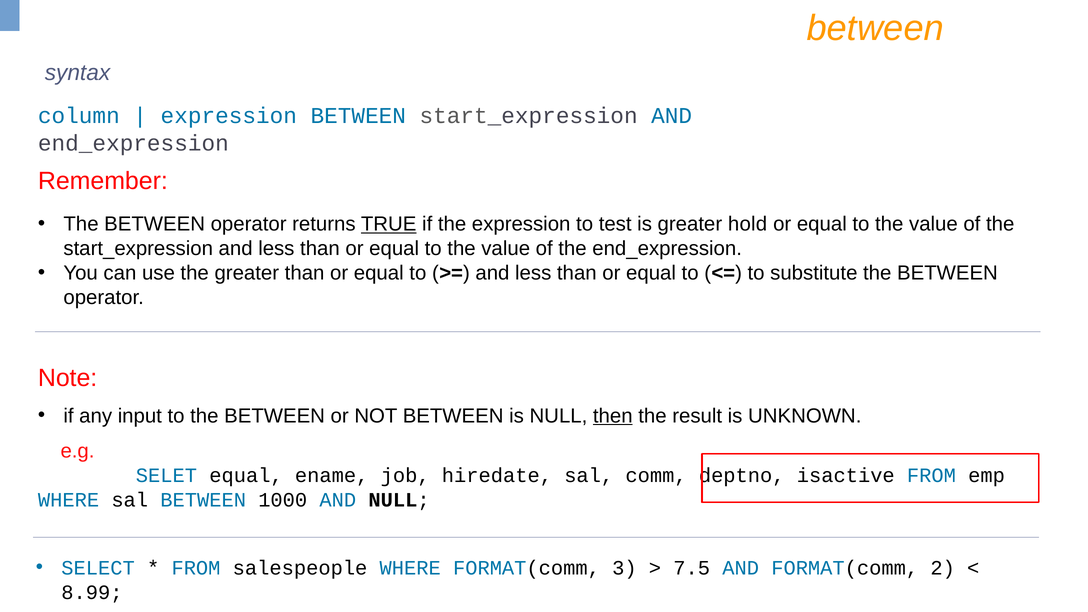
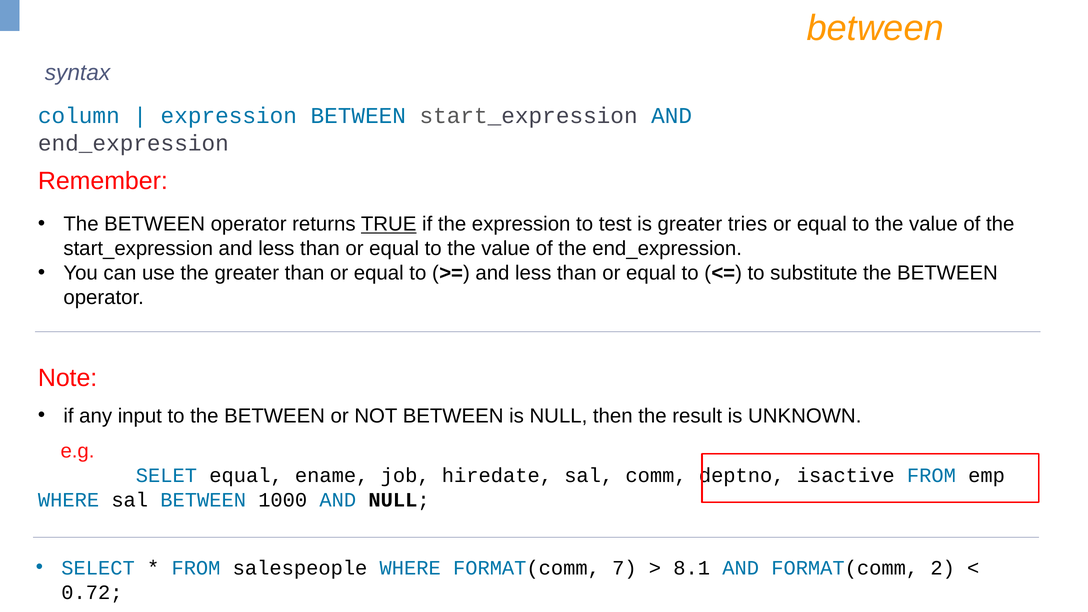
hold: hold -> tries
then underline: present -> none
3: 3 -> 7
7.5: 7.5 -> 8.1
8.99: 8.99 -> 0.72
